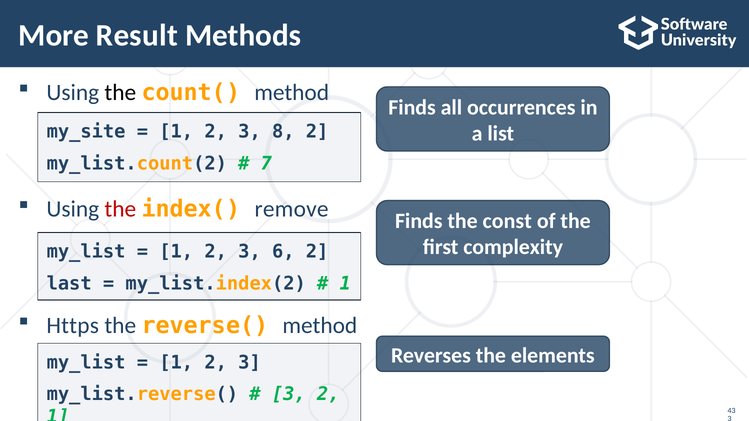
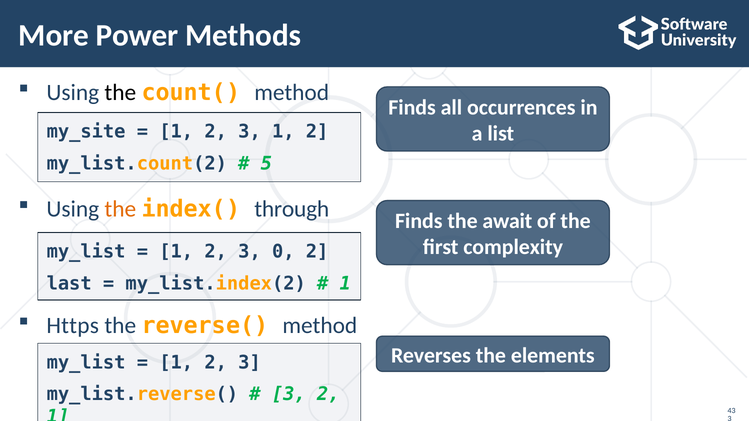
Result: Result -> Power
3 8: 8 -> 1
7: 7 -> 5
the at (120, 209) colour: red -> orange
remove: remove -> through
const: const -> await
6: 6 -> 0
